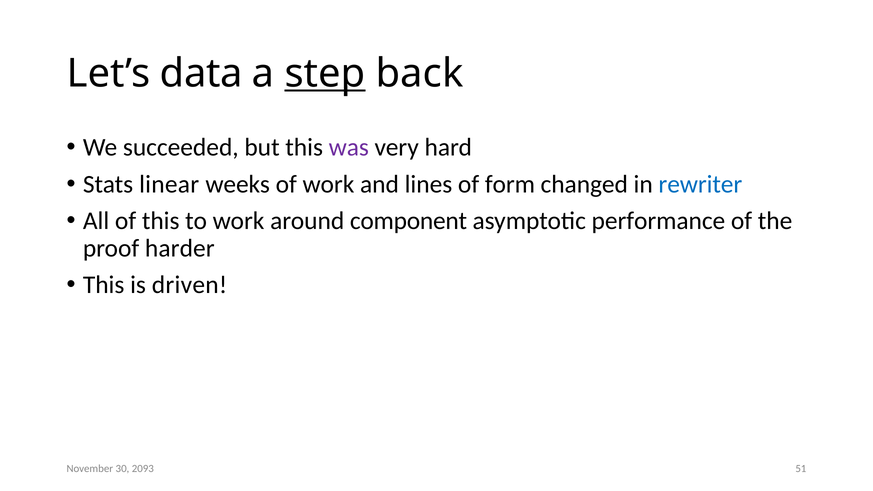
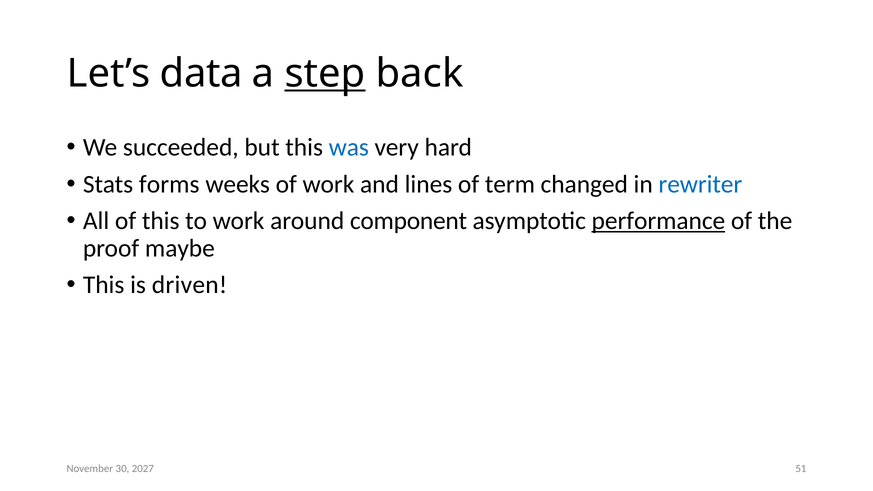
was colour: purple -> blue
linear: linear -> forms
form: form -> term
performance underline: none -> present
harder: harder -> maybe
2093: 2093 -> 2027
